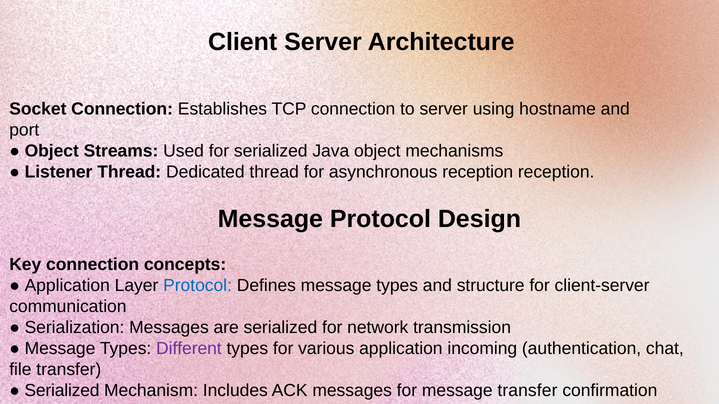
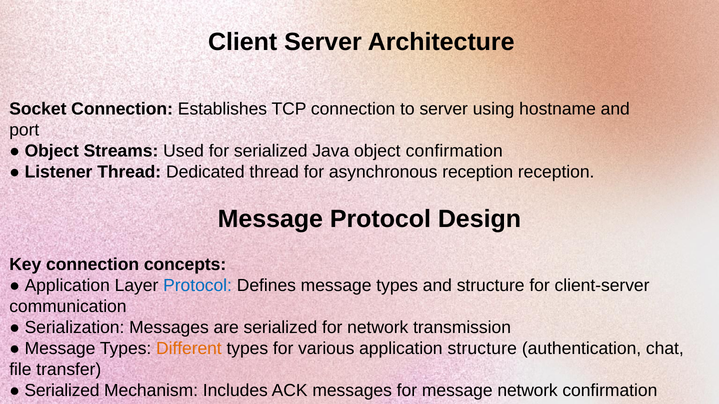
object mechanisms: mechanisms -> confirmation
Different colour: purple -> orange
application incoming: incoming -> structure
message transfer: transfer -> network
